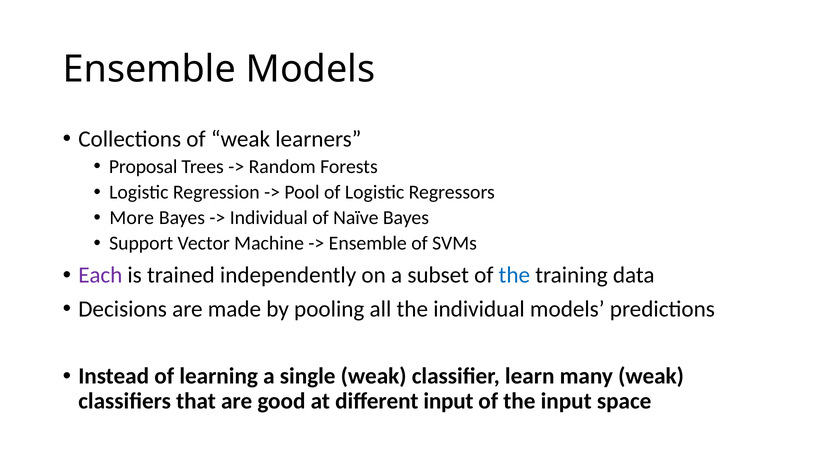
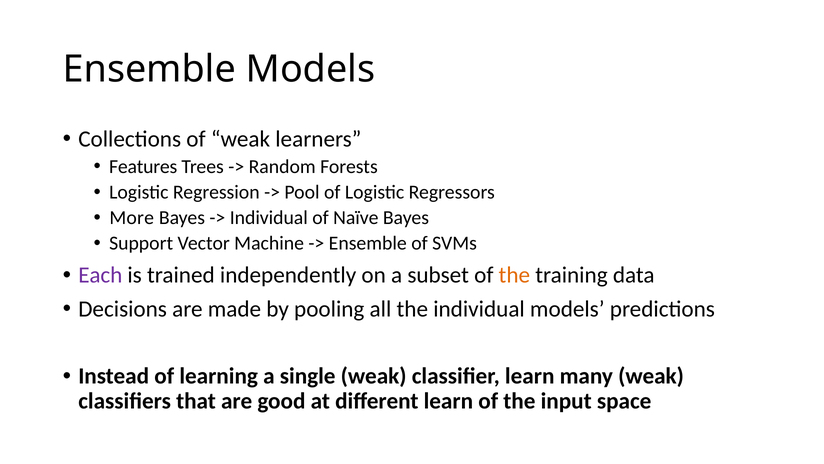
Proposal: Proposal -> Features
the at (514, 275) colour: blue -> orange
different input: input -> learn
